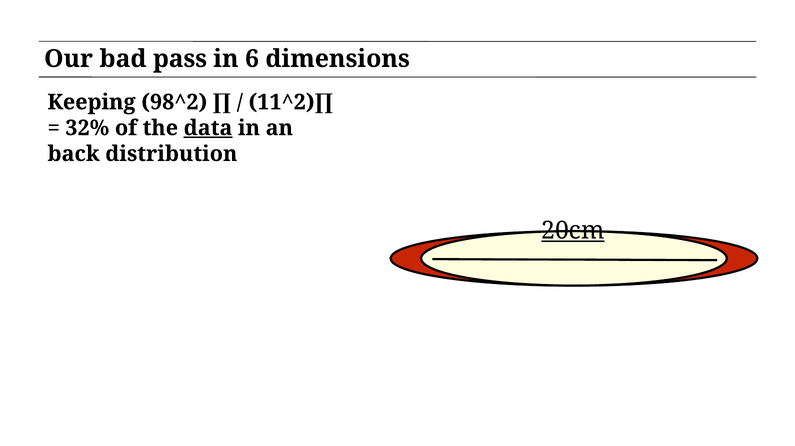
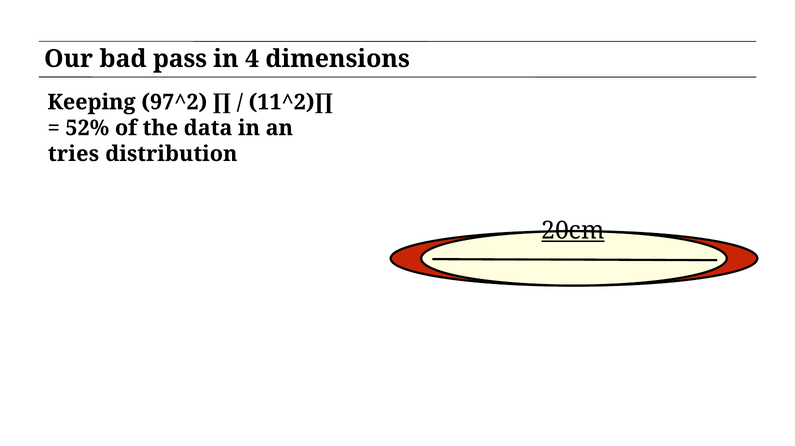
6: 6 -> 4
98^2: 98^2 -> 97^2
32%: 32% -> 52%
data underline: present -> none
back: back -> tries
